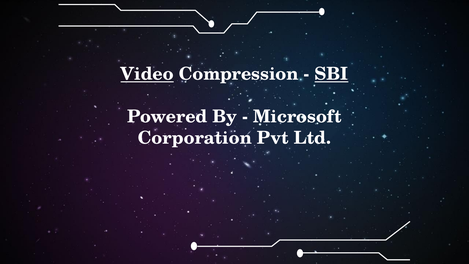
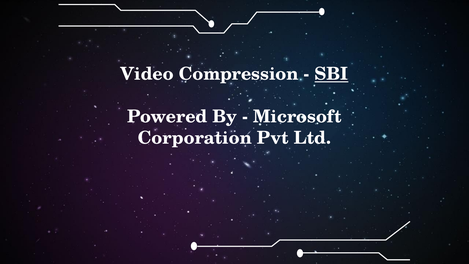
Video underline: present -> none
